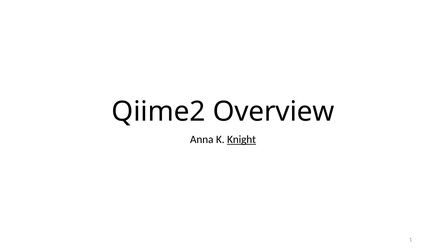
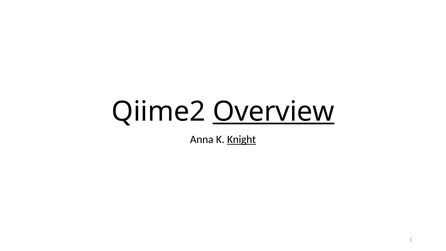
Overview underline: none -> present
